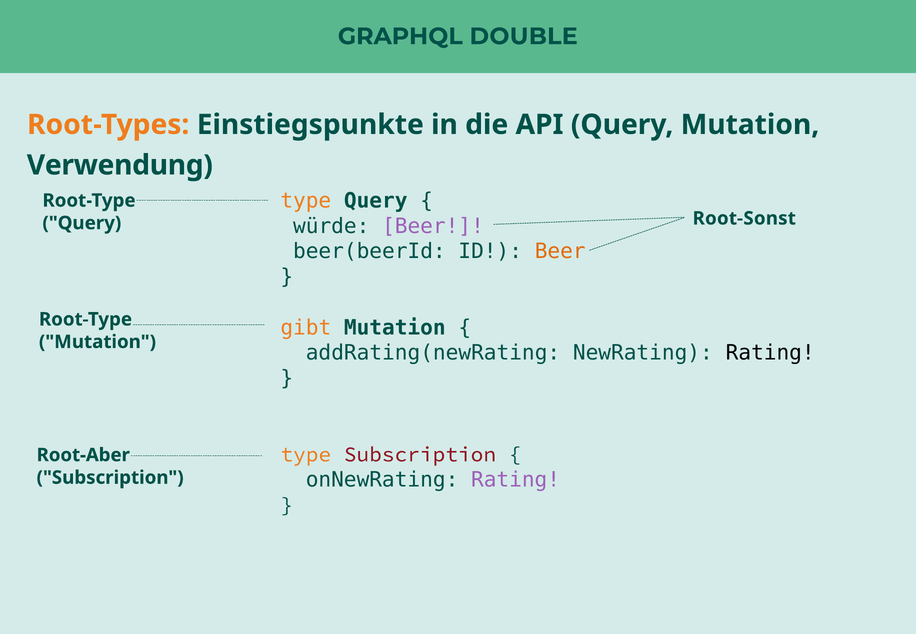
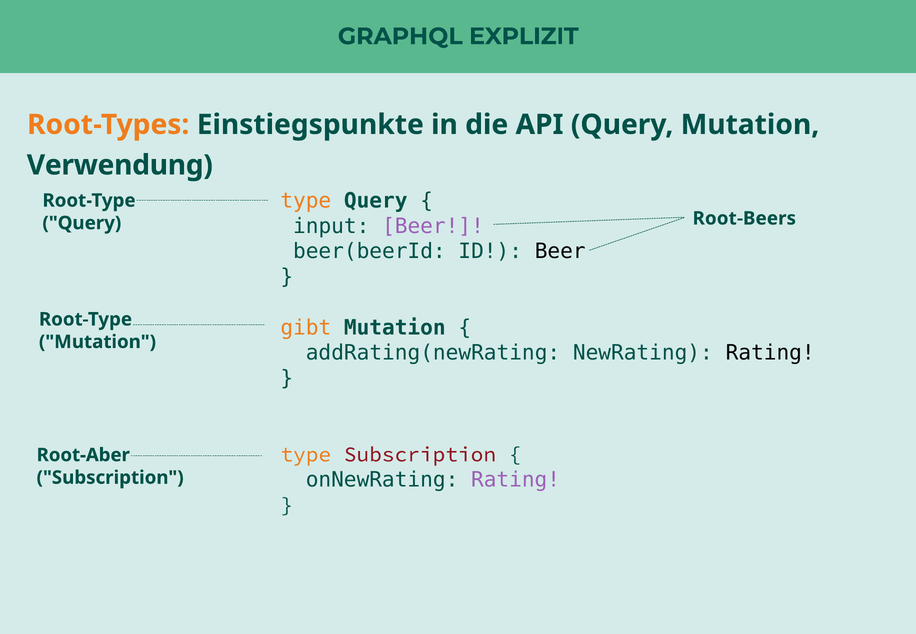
DOUBLE: DOUBLE -> EXPLIZIT
würde: würde -> input
Root-Sonst: Root-Sonst -> Root-Beers
Beer at (560, 252) colour: orange -> black
